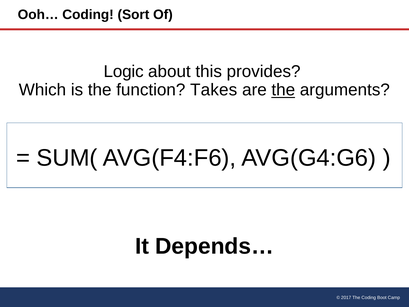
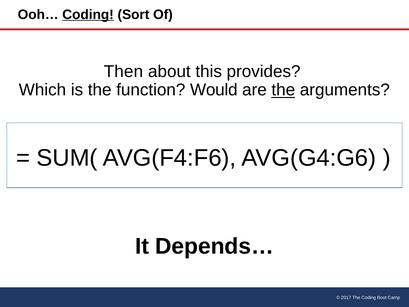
Coding at (88, 15) underline: none -> present
Logic: Logic -> Then
Takes: Takes -> Would
